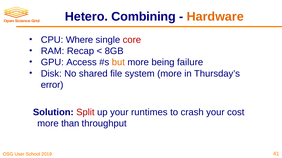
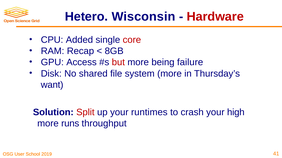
Combining: Combining -> Wisconsin
Hardware colour: orange -> red
Where: Where -> Added
but colour: orange -> red
error: error -> want
cost: cost -> high
than: than -> runs
